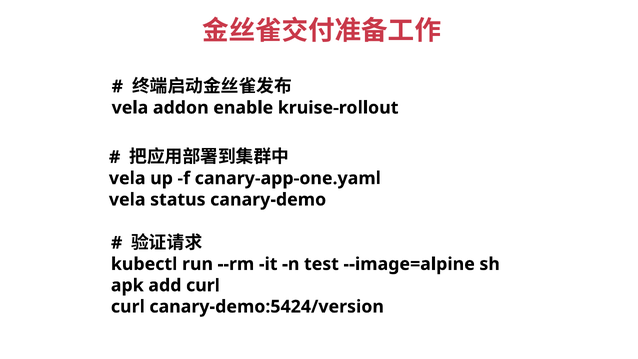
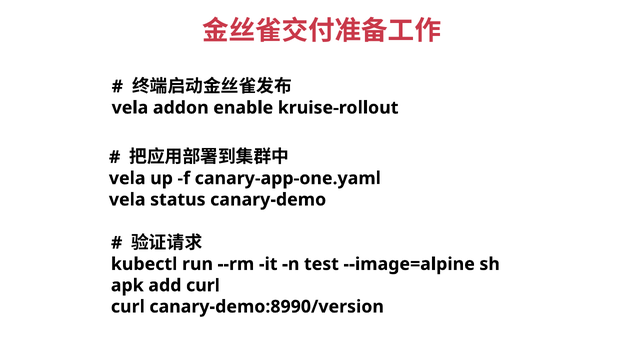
canary-demo:5424/version: canary-demo:5424/version -> canary-demo:8990/version
